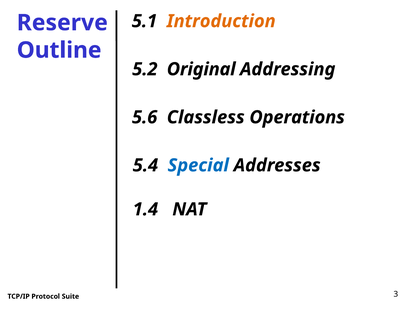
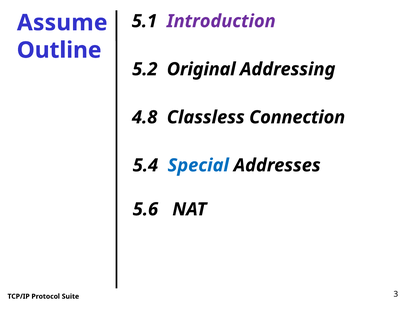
Introduction colour: orange -> purple
Reserve: Reserve -> Assume
5.6: 5.6 -> 4.8
Operations: Operations -> Connection
1.4: 1.4 -> 5.6
